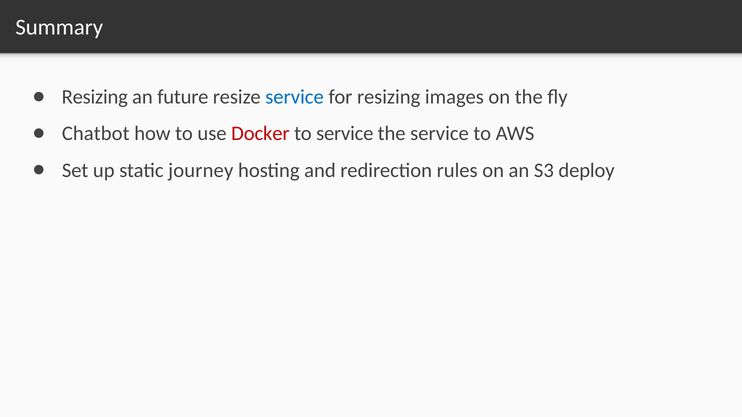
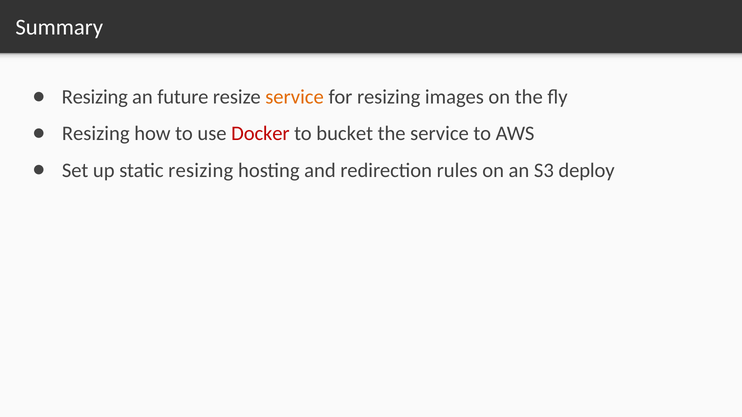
service at (295, 97) colour: blue -> orange
Chatbot at (96, 134): Chatbot -> Resizing
to service: service -> bucket
static journey: journey -> resizing
